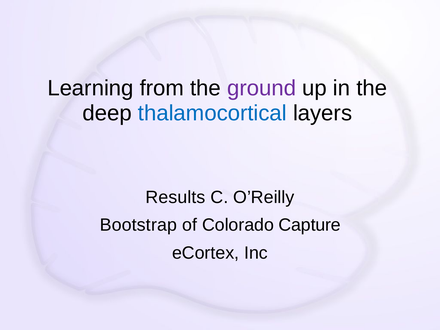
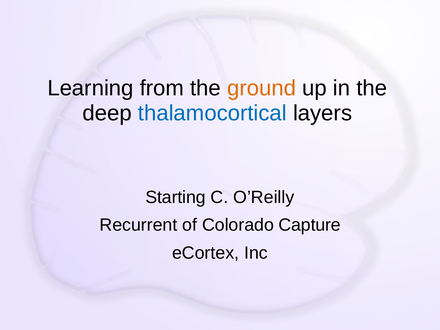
ground colour: purple -> orange
Results: Results -> Starting
Bootstrap: Bootstrap -> Recurrent
